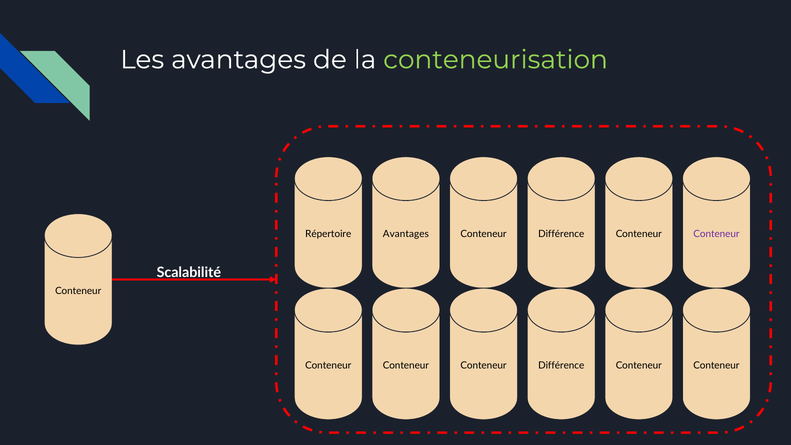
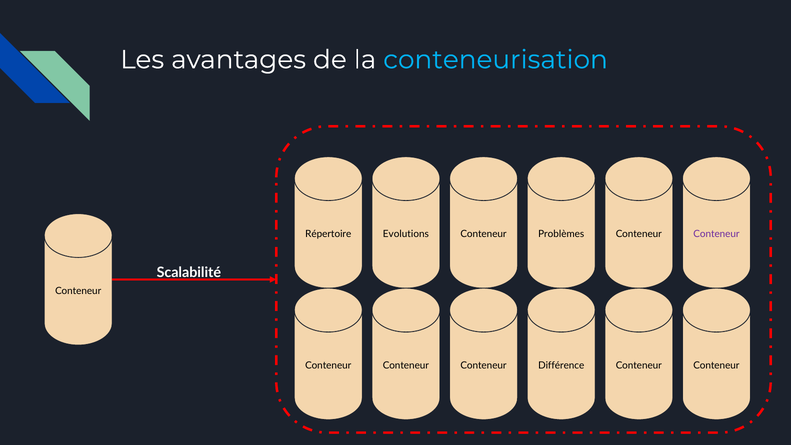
conteneurisation colour: light green -> light blue
Avantages at (406, 234): Avantages -> Evolutions
Différence at (561, 234): Différence -> Problèmes
